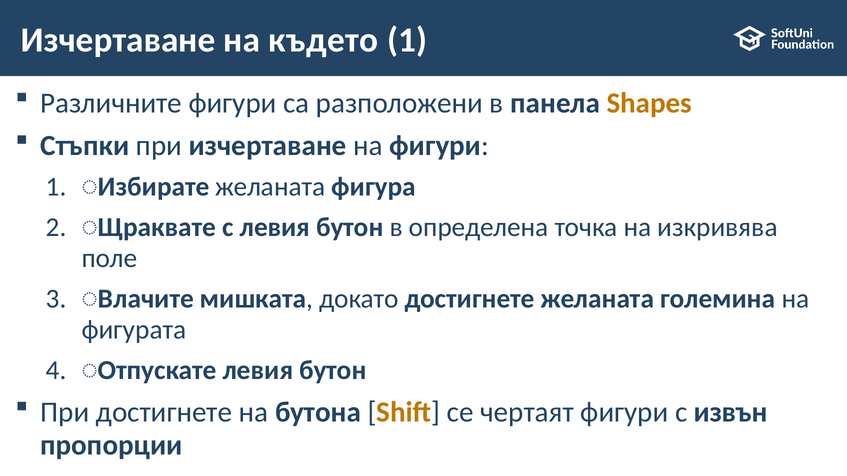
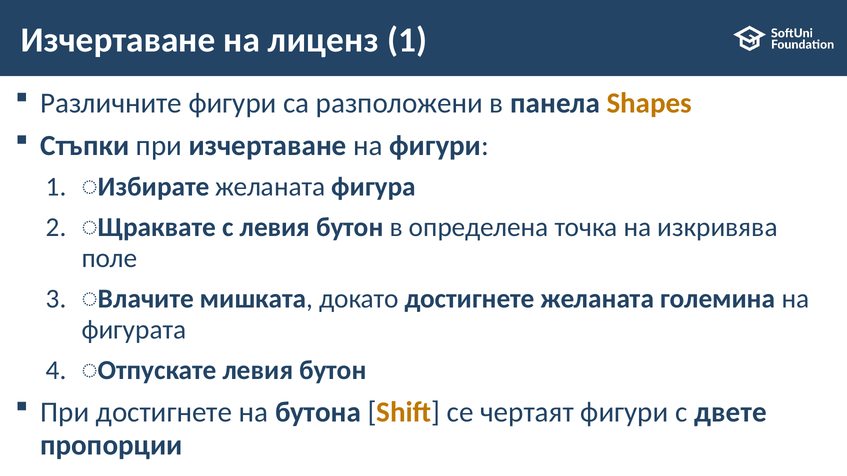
където: където -> лиценз
извън: извън -> двете
